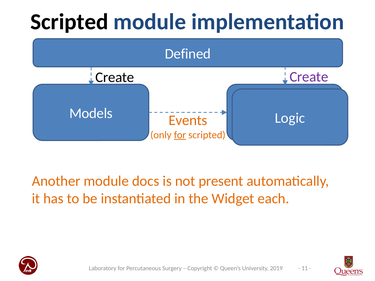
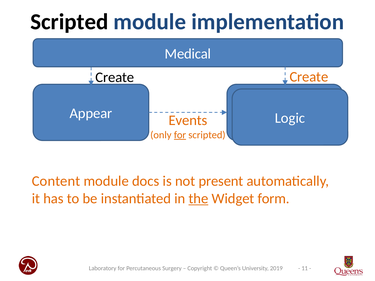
Defined: Defined -> Medical
Create at (309, 77) colour: purple -> orange
Models: Models -> Appear
Another: Another -> Content
the underline: none -> present
each: each -> form
